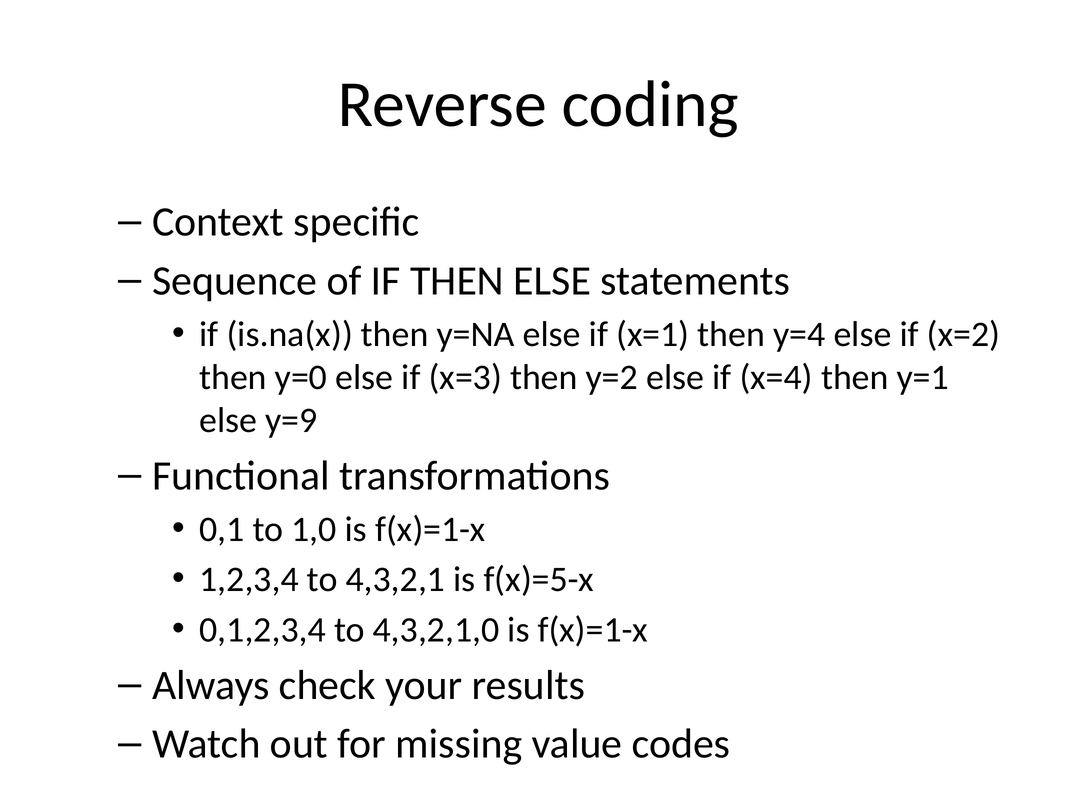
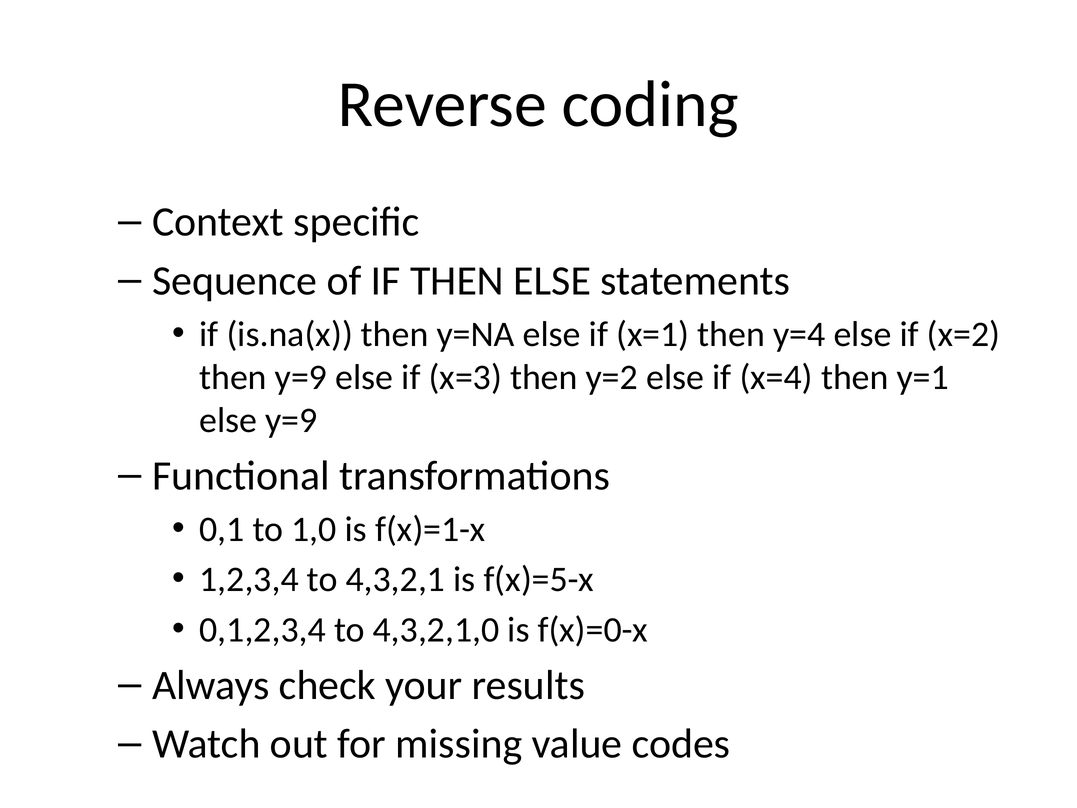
then y=0: y=0 -> y=9
4,3,2,1,0 is f(x)=1-x: f(x)=1-x -> f(x)=0-x
